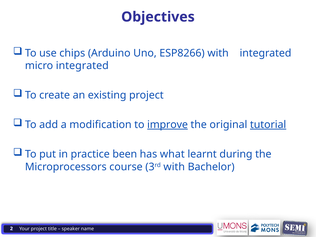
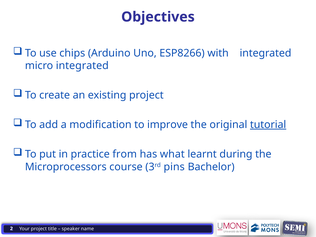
improve underline: present -> none
been: been -> from
3rd with: with -> pins
